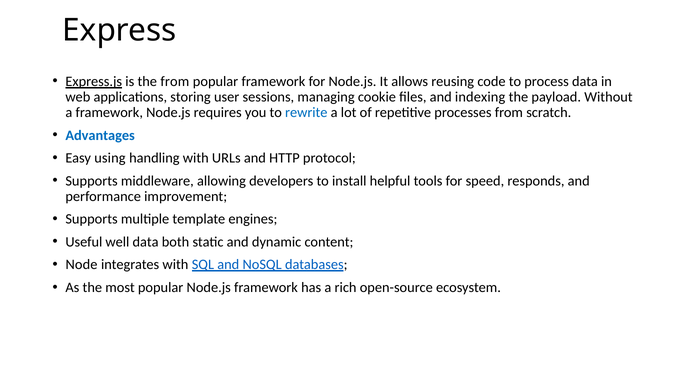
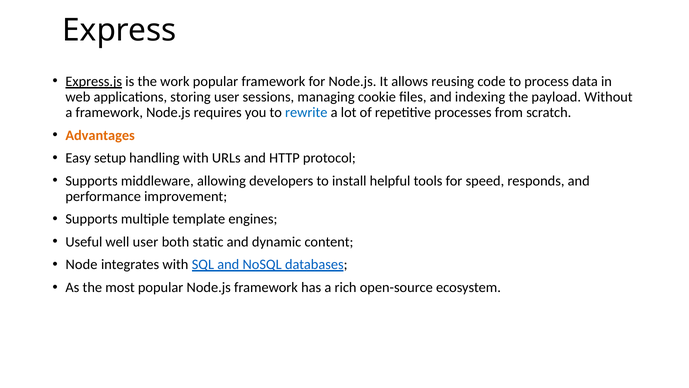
the from: from -> work
Advantages colour: blue -> orange
using: using -> setup
well data: data -> user
